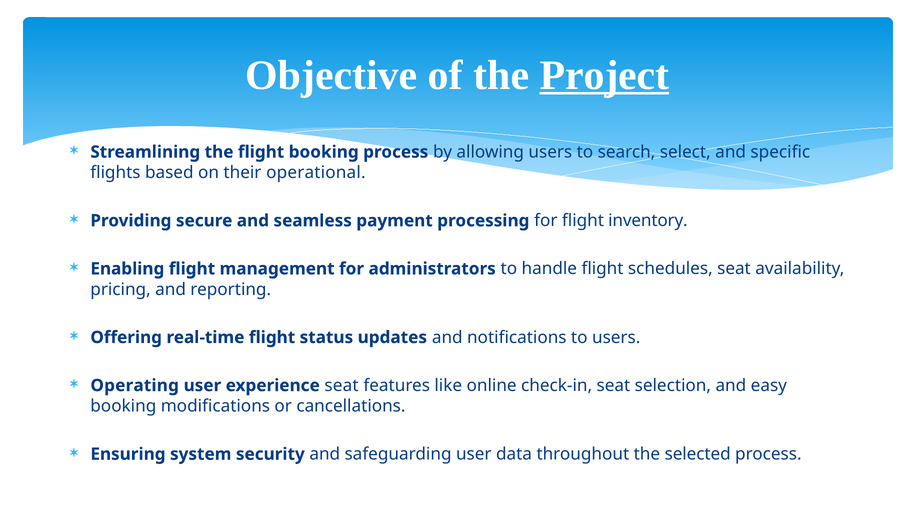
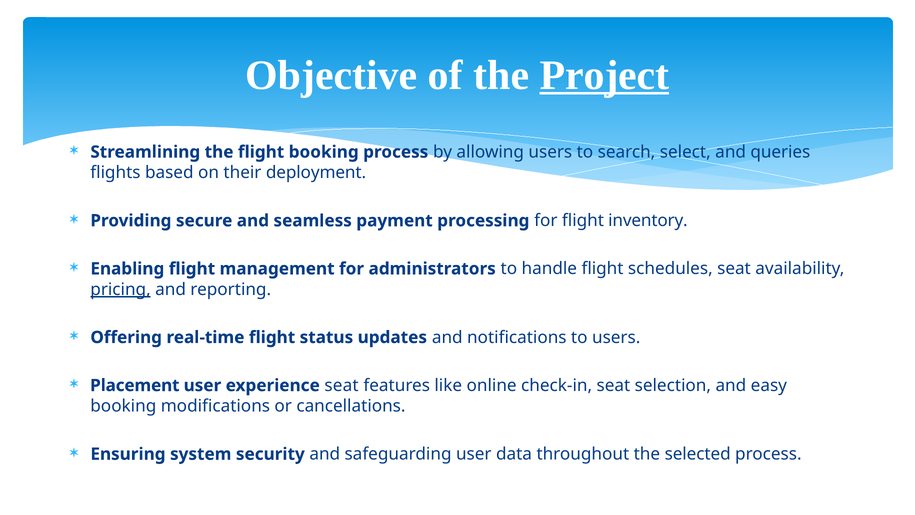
specific: specific -> queries
operational: operational -> deployment
pricing underline: none -> present
Operating: Operating -> Placement
